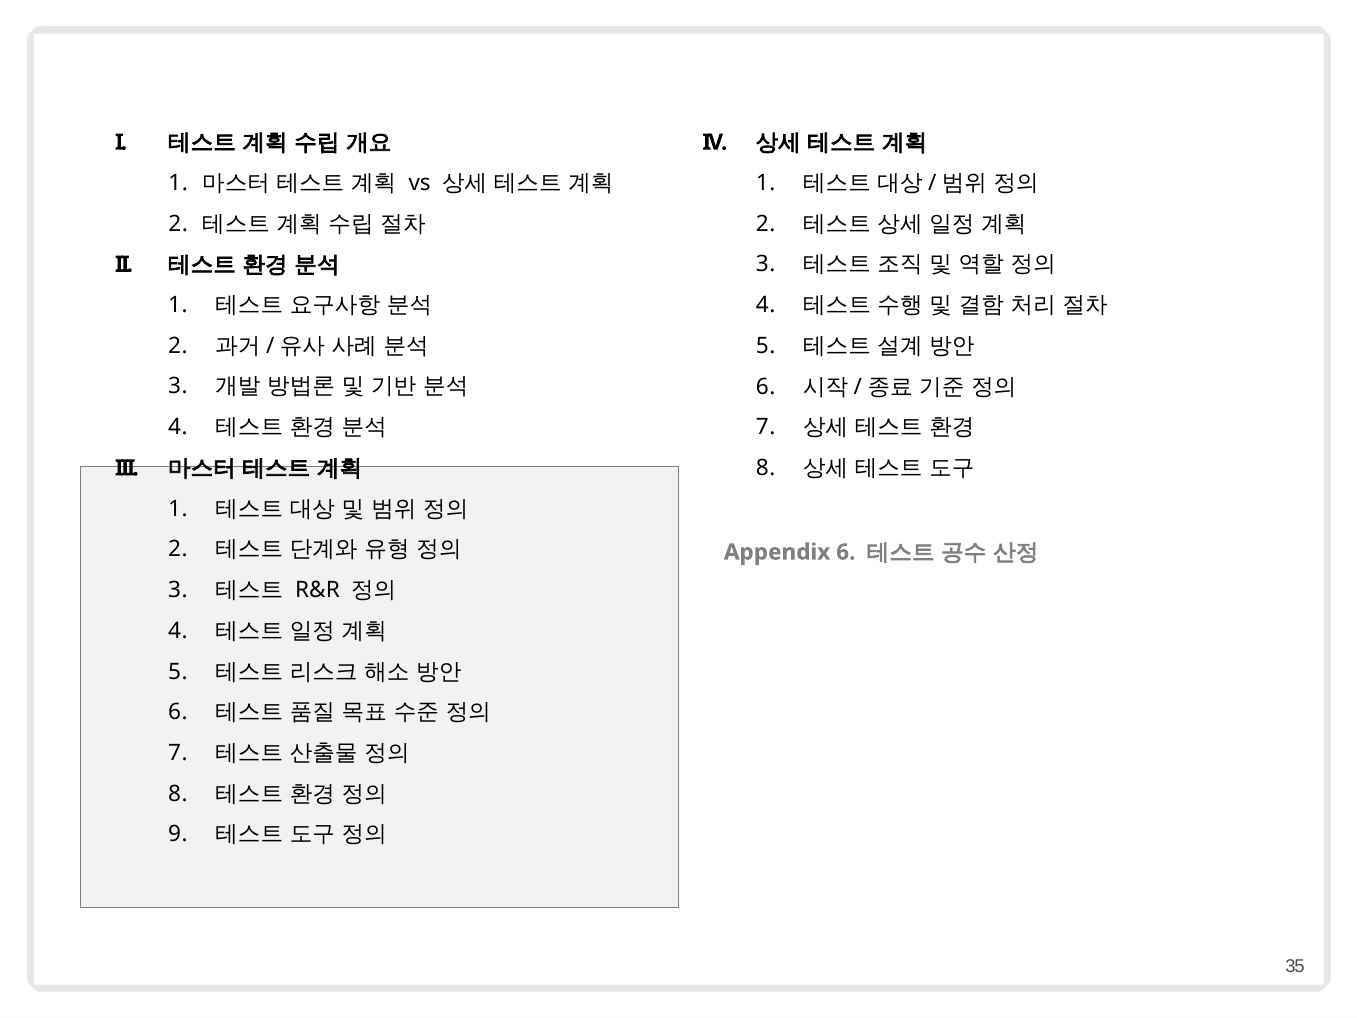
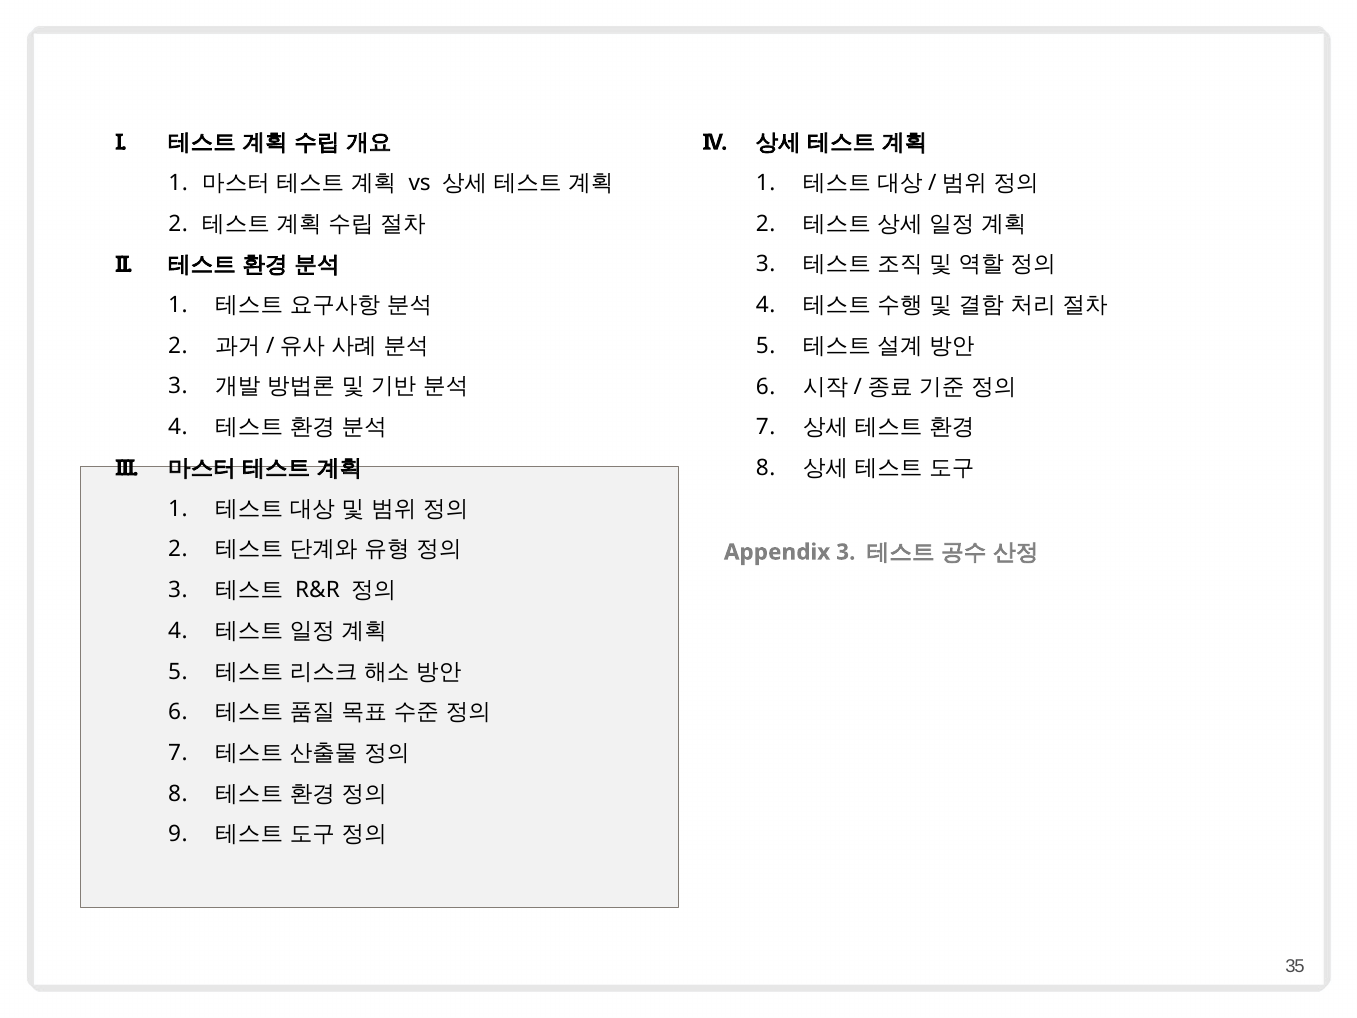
Appendix 6: 6 -> 3
